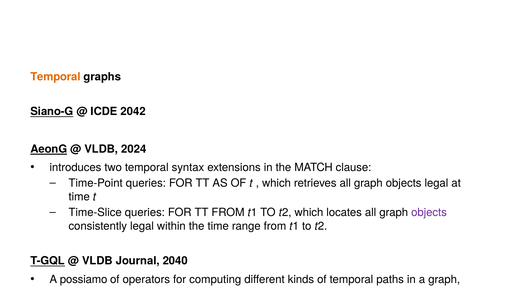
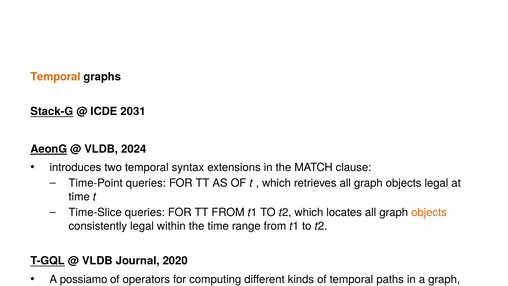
Siano-G: Siano-G -> Stack-G
2042: 2042 -> 2031
objects at (429, 212) colour: purple -> orange
2040: 2040 -> 2020
